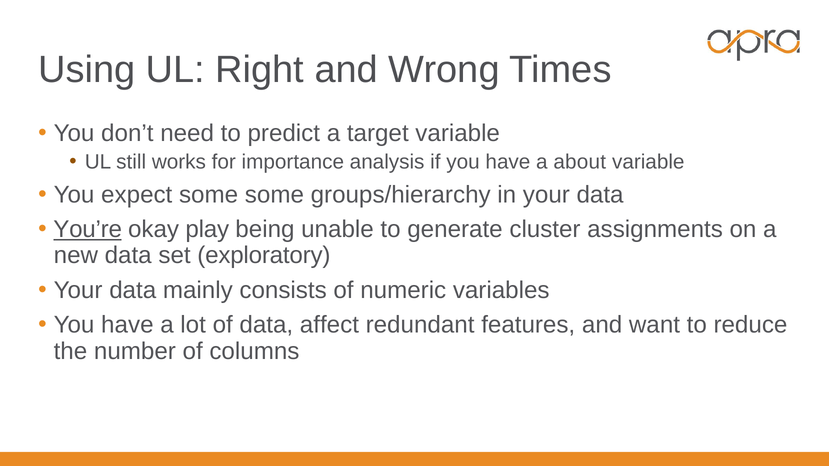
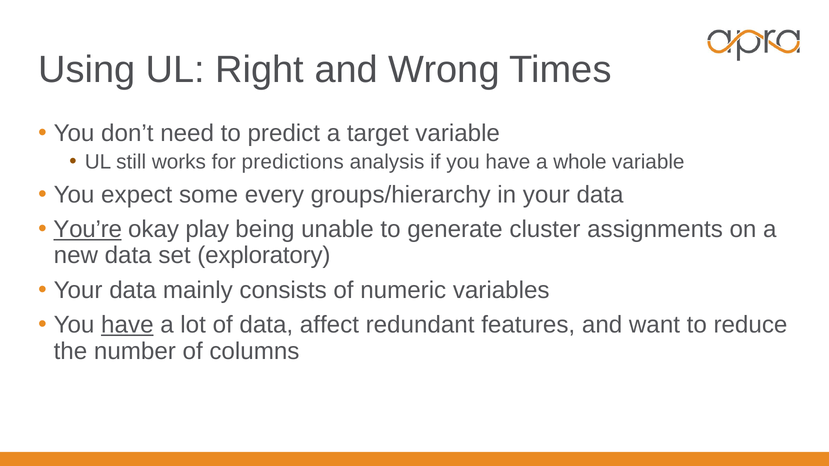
importance: importance -> predictions
about: about -> whole
some some: some -> every
have at (127, 325) underline: none -> present
